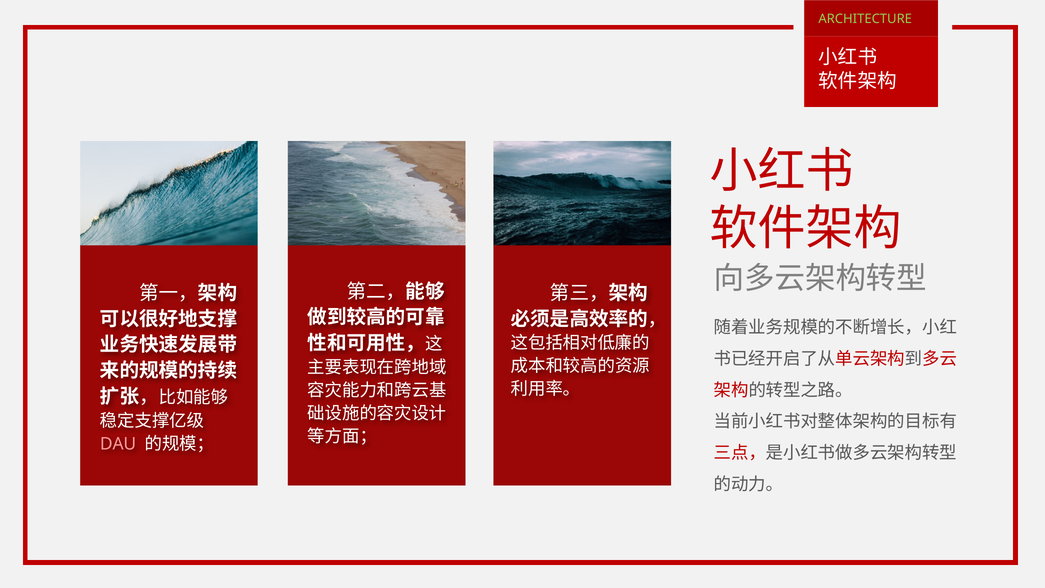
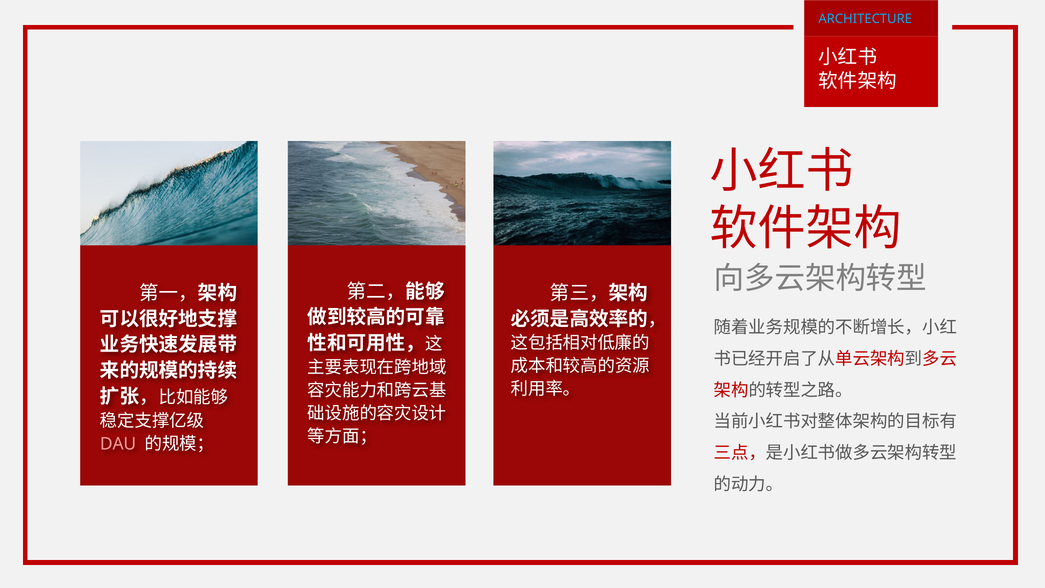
ARCHITECTURE colour: light green -> light blue
